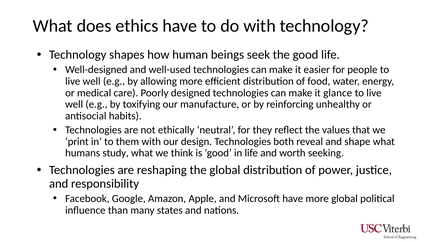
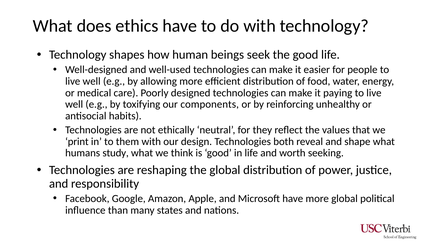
glance: glance -> paying
manufacture: manufacture -> components
